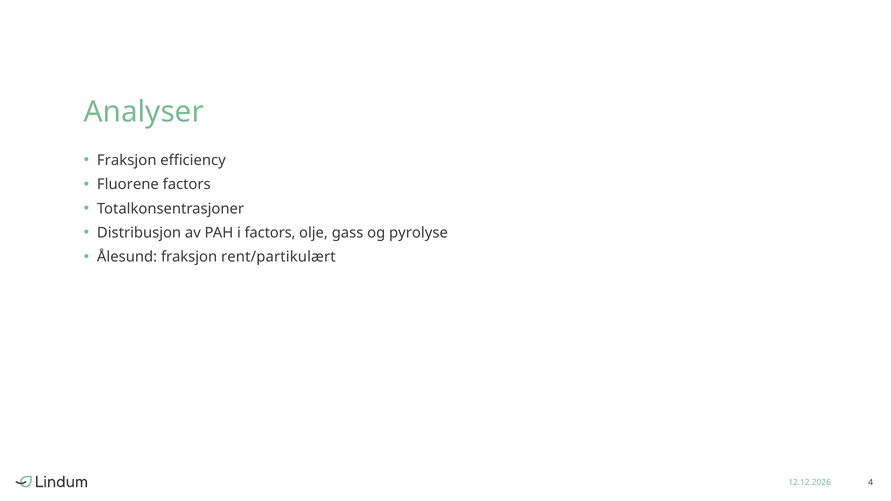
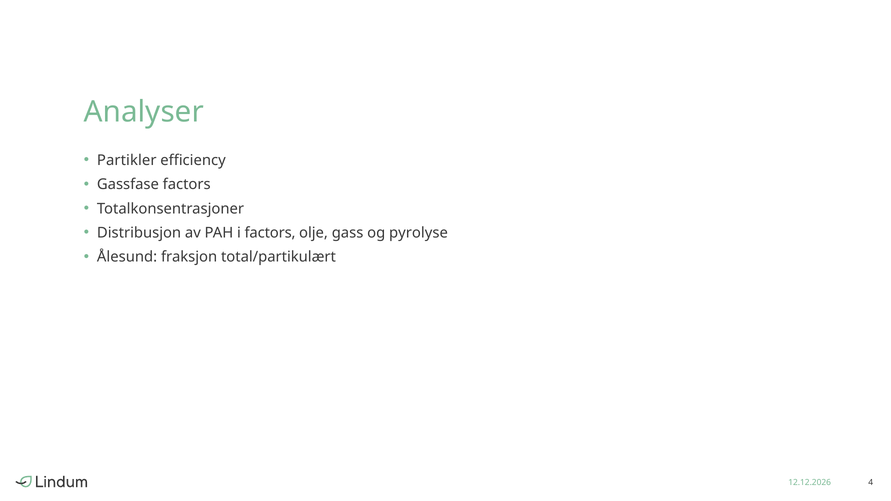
Fraksjon at (127, 160): Fraksjon -> Partikler
Fluorene: Fluorene -> Gassfase
rent/partikulært: rent/partikulært -> total/partikulært
